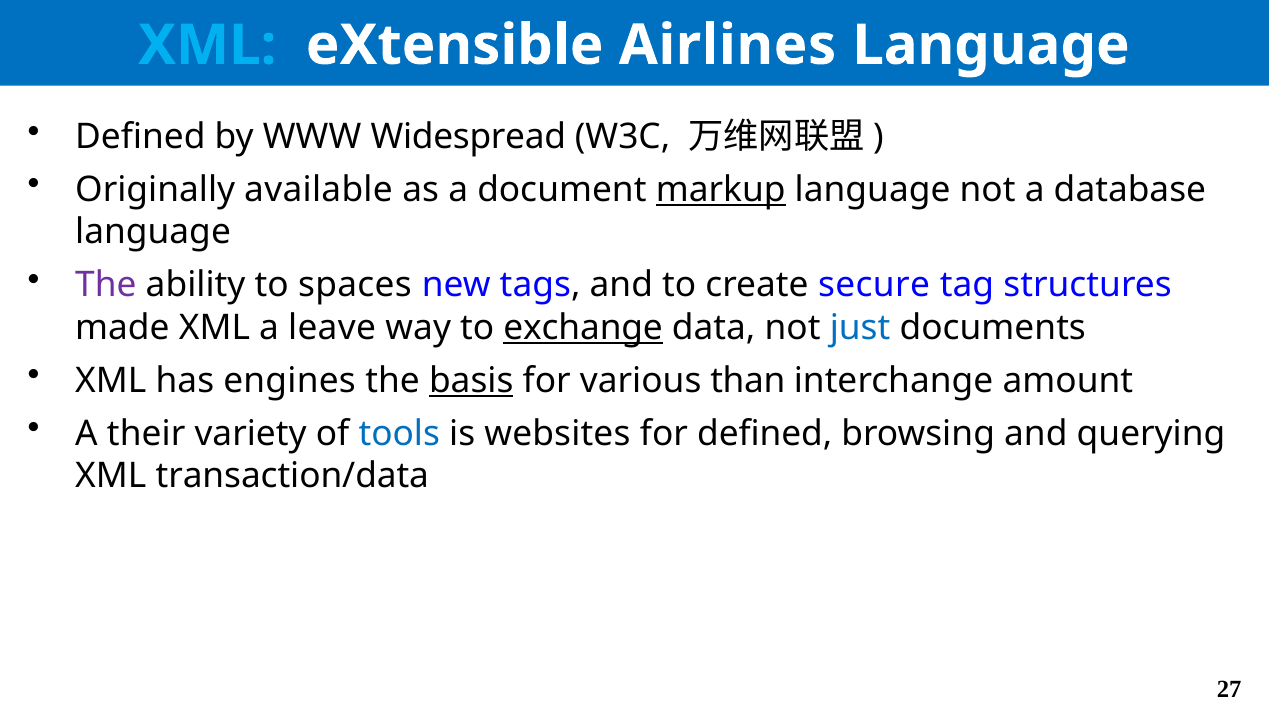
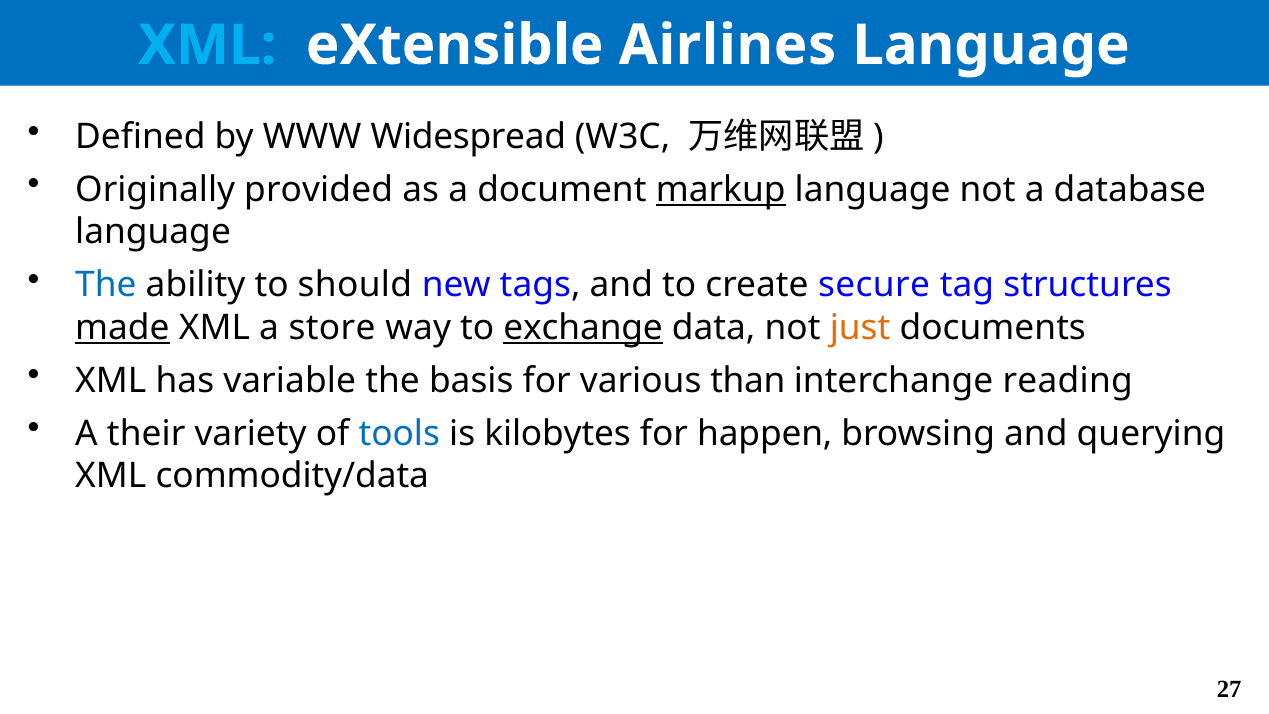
available: available -> provided
The at (106, 285) colour: purple -> blue
spaces: spaces -> should
made underline: none -> present
leave: leave -> store
just colour: blue -> orange
engines: engines -> variable
basis underline: present -> none
amount: amount -> reading
websites: websites -> kilobytes
for defined: defined -> happen
transaction/data: transaction/data -> commodity/data
